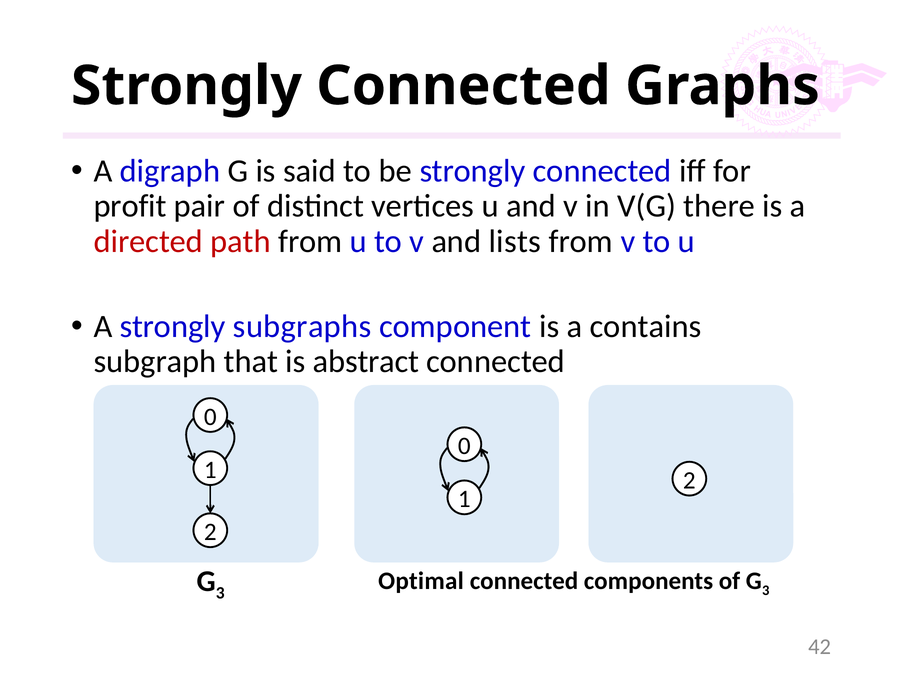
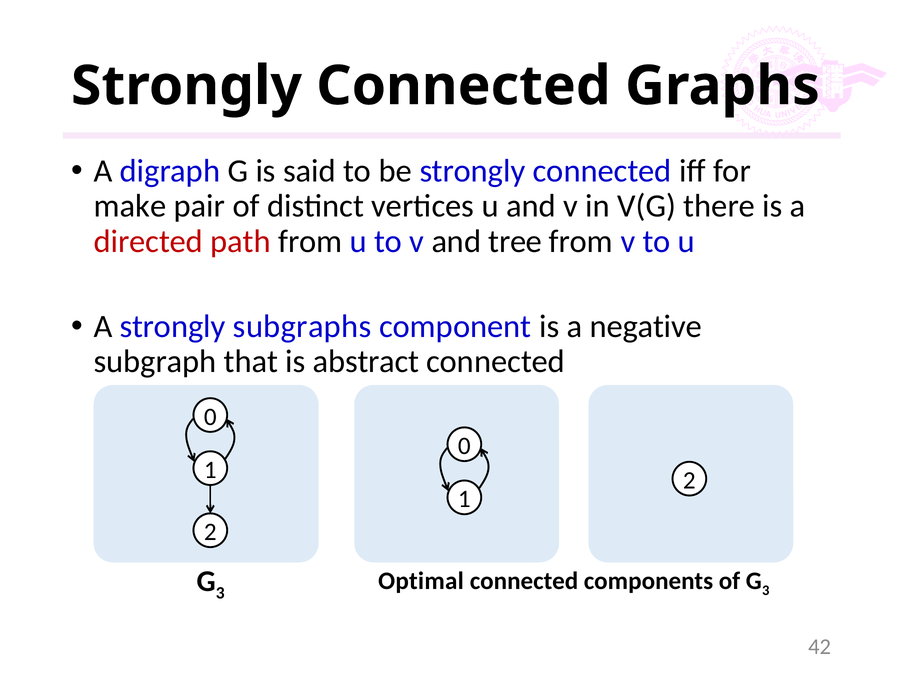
profit: profit -> make
lists: lists -> tree
contains: contains -> negative
